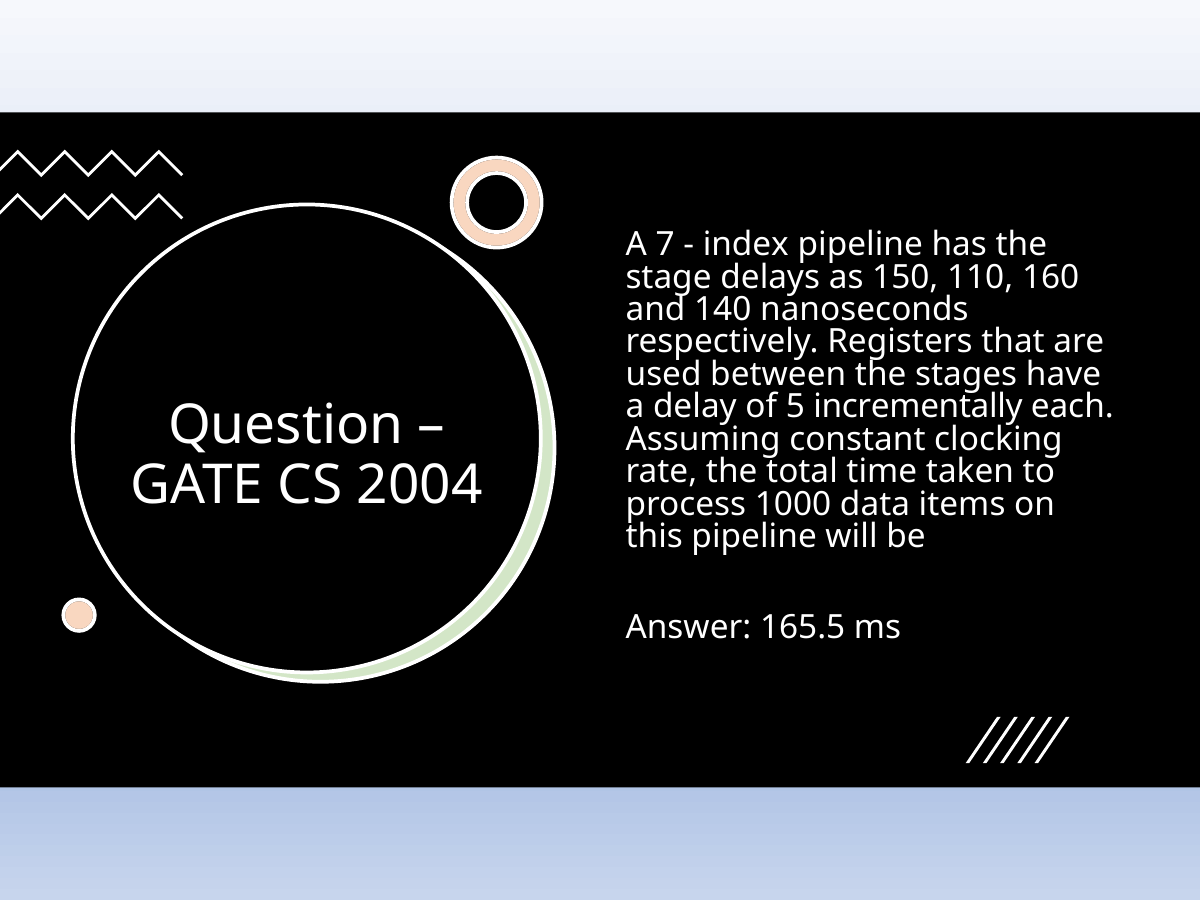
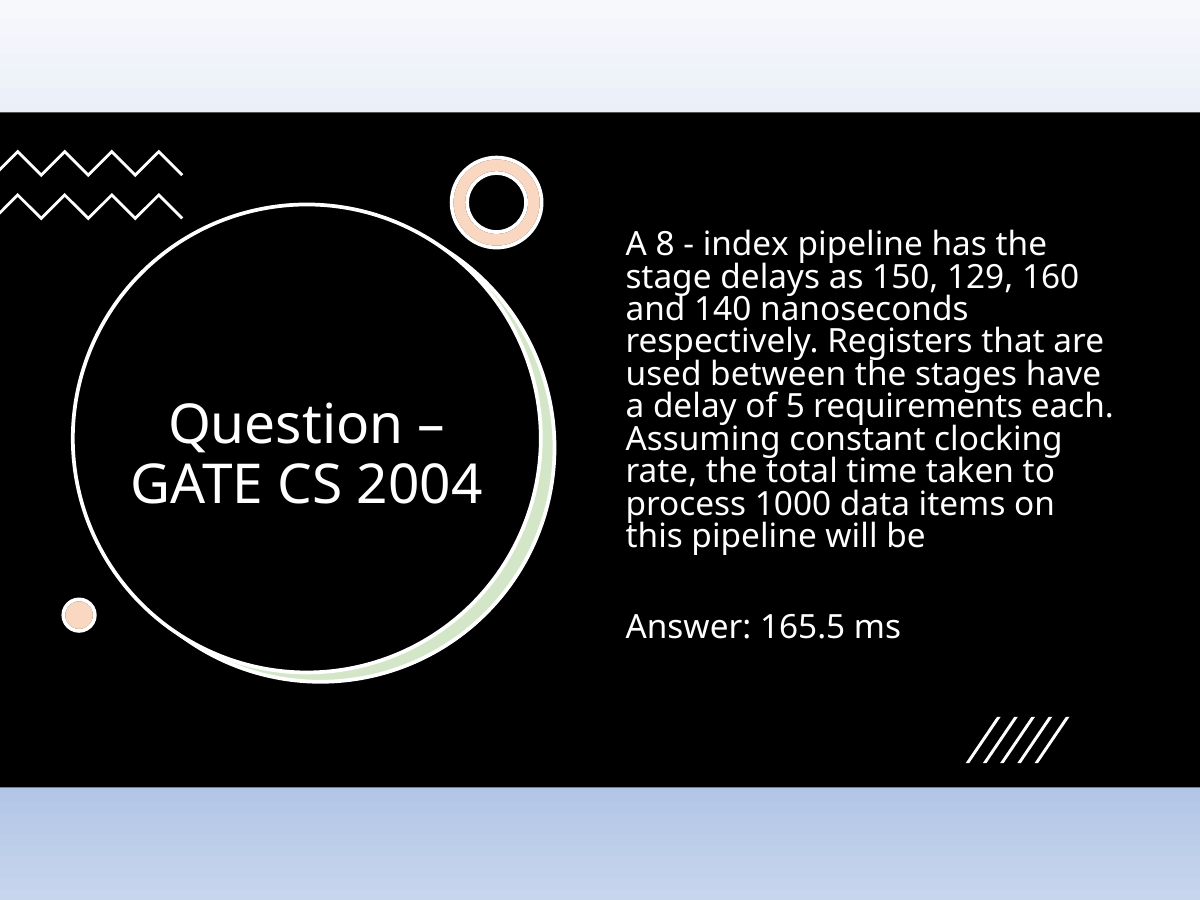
7: 7 -> 8
110: 110 -> 129
incrementally: incrementally -> requirements
